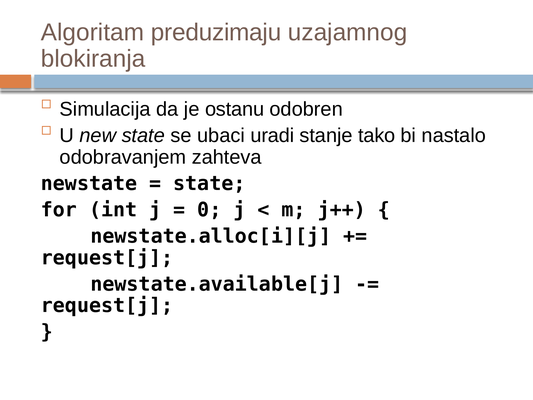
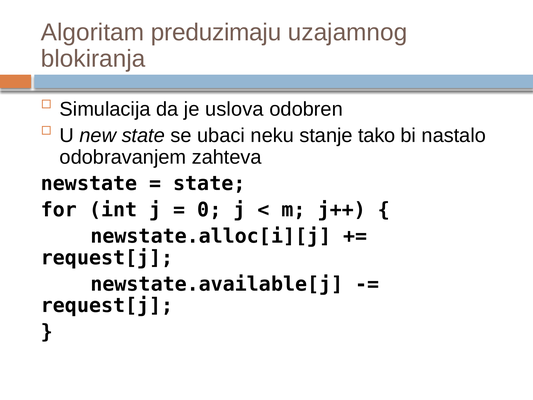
ostanu: ostanu -> uslova
uradi: uradi -> neku
